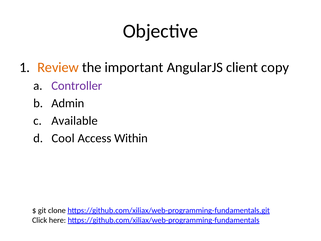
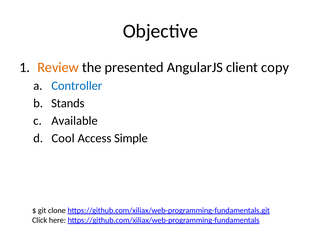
important: important -> presented
Controller colour: purple -> blue
Admin: Admin -> Stands
Within: Within -> Simple
